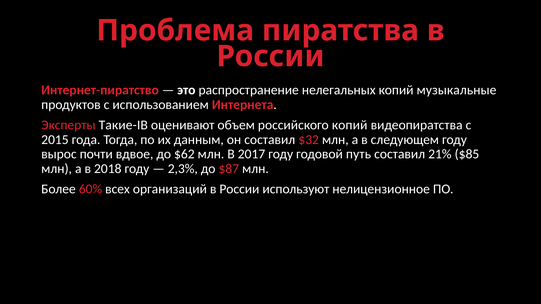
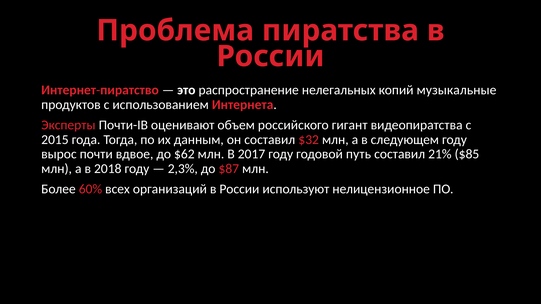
Такие-IB: Такие-IB -> Почти-IB
российского копий: копий -> гигант
